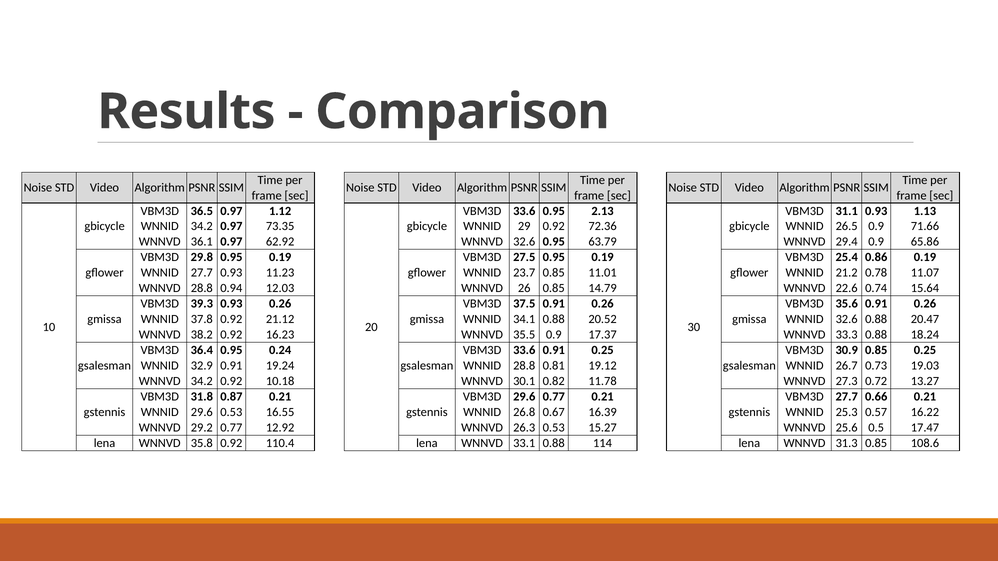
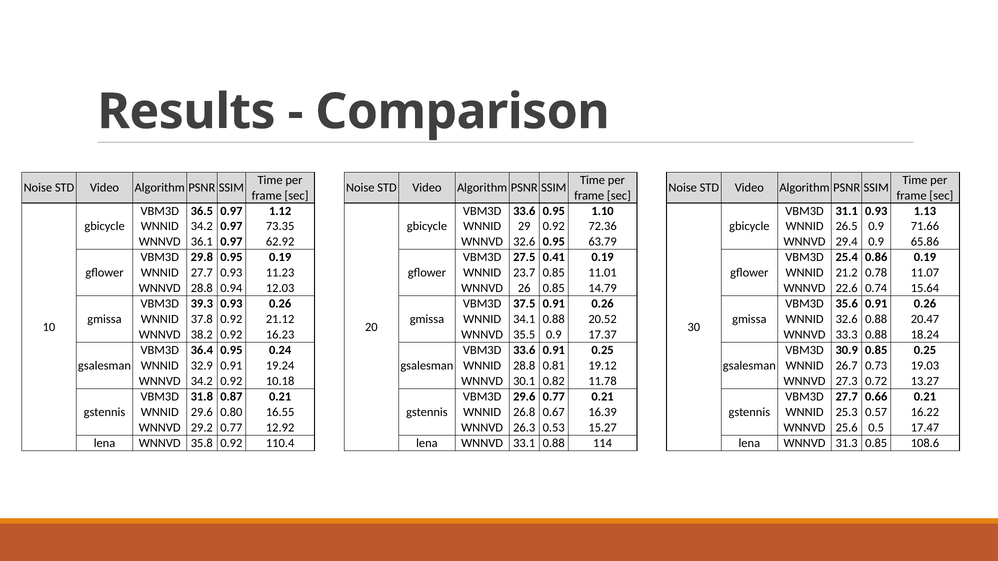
2.13: 2.13 -> 1.10
27.5 0.95: 0.95 -> 0.41
29.6 0.53: 0.53 -> 0.80
